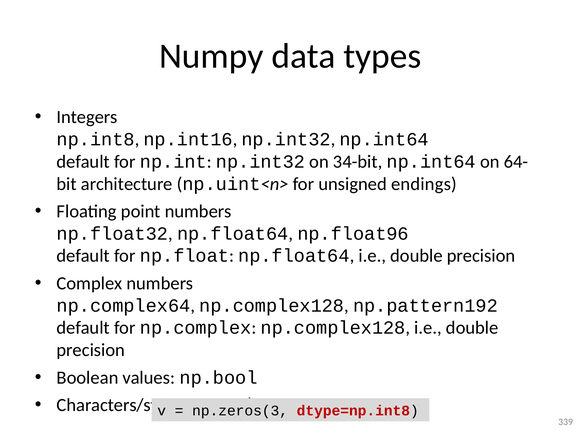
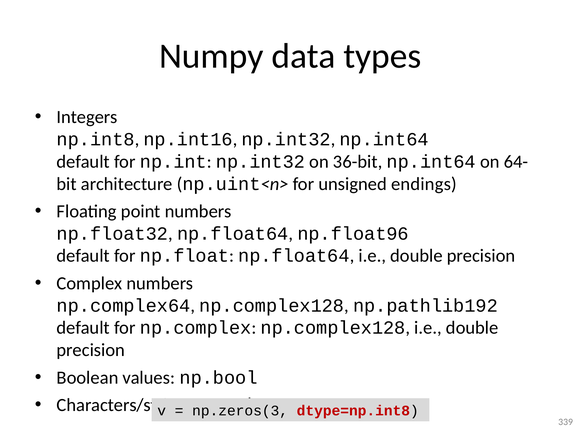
34-bit: 34-bit -> 36-bit
np.pattern192: np.pattern192 -> np.pathlib192
